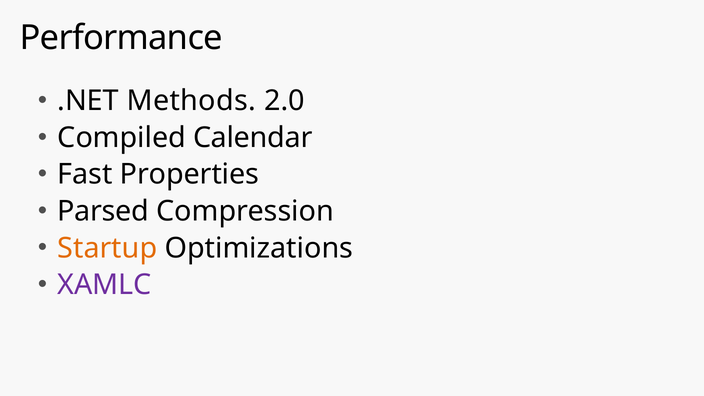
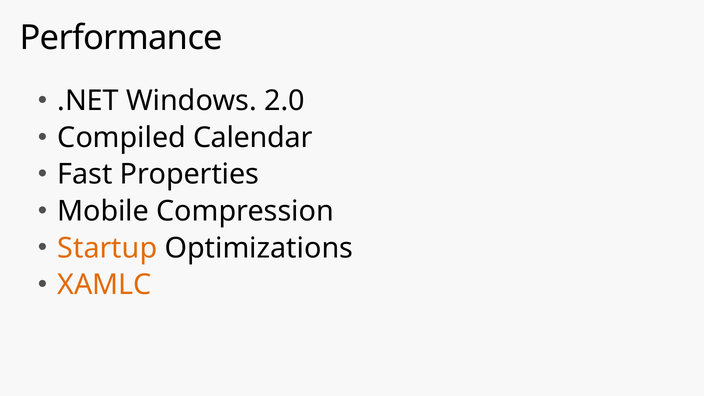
Methods: Methods -> Windows
Parsed: Parsed -> Mobile
XAMLC colour: purple -> orange
